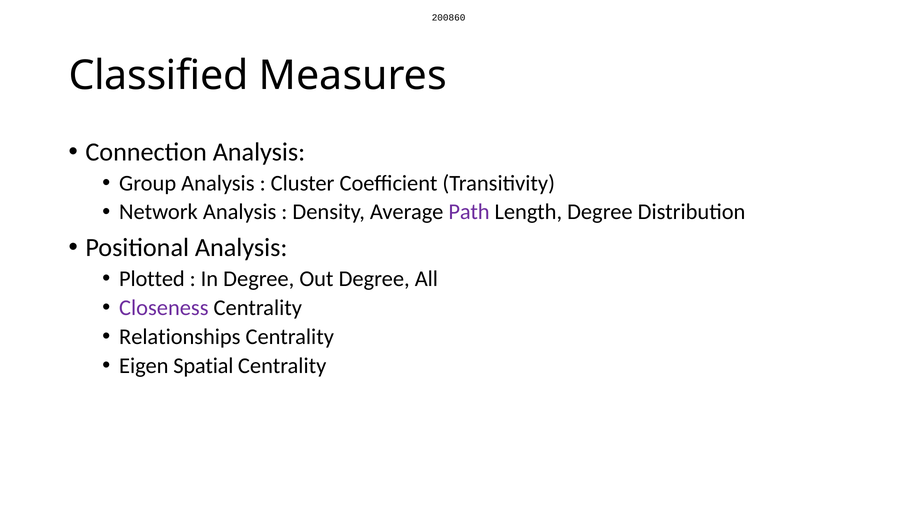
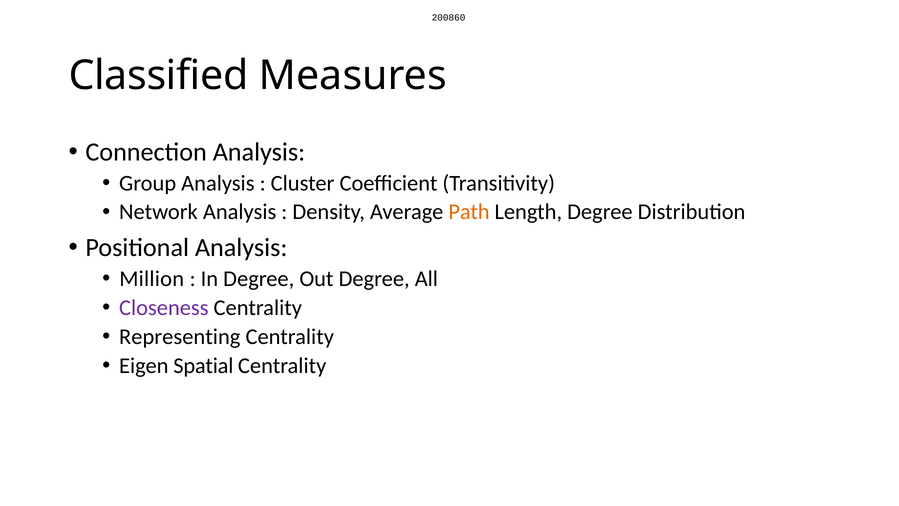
Path colour: purple -> orange
Plotted: Plotted -> Million
Relationships: Relationships -> Representing
